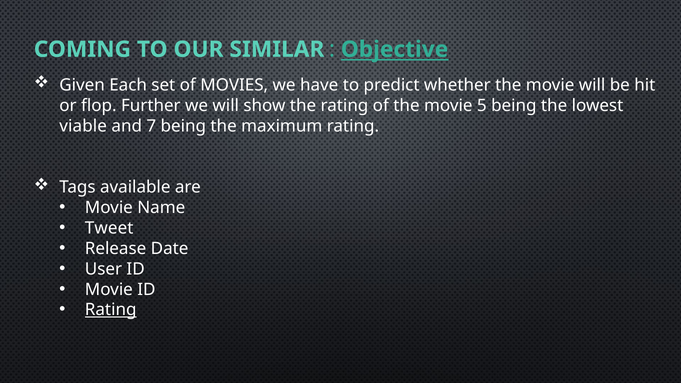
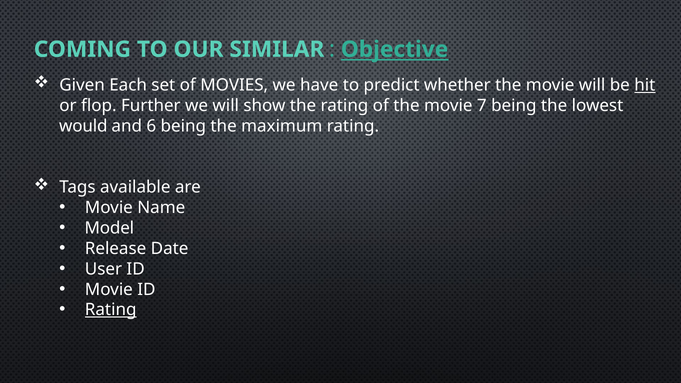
hit underline: none -> present
5: 5 -> 7
viable: viable -> would
7: 7 -> 6
Tweet: Tweet -> Model
